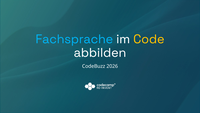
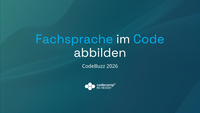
Code colour: yellow -> light blue
